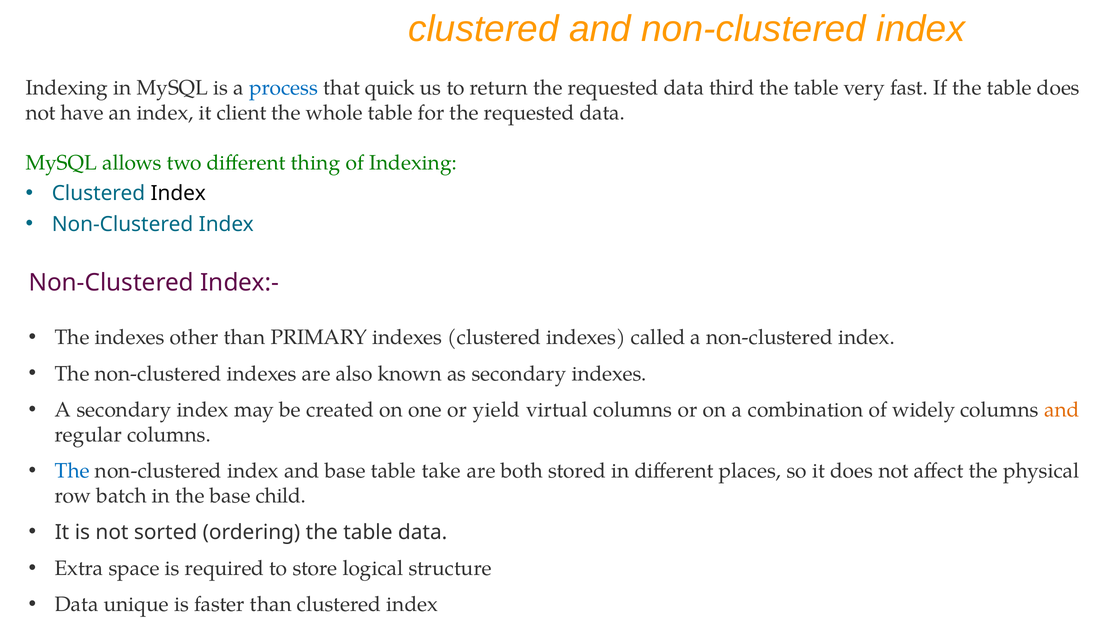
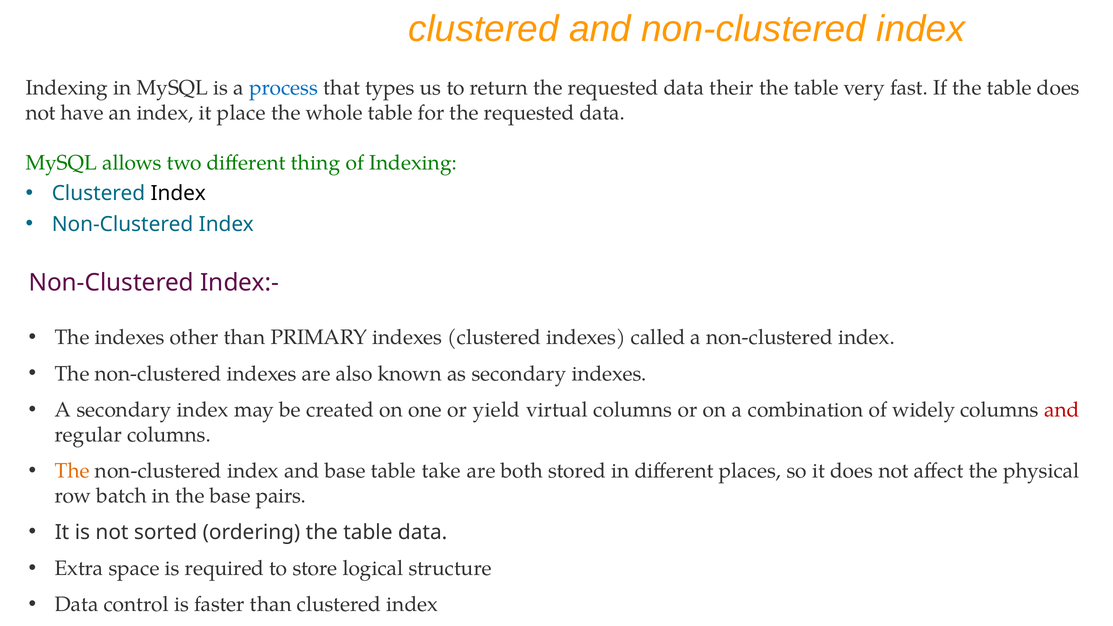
quick: quick -> types
third: third -> their
client: client -> place
and at (1062, 410) colour: orange -> red
The at (72, 471) colour: blue -> orange
child: child -> pairs
unique: unique -> control
